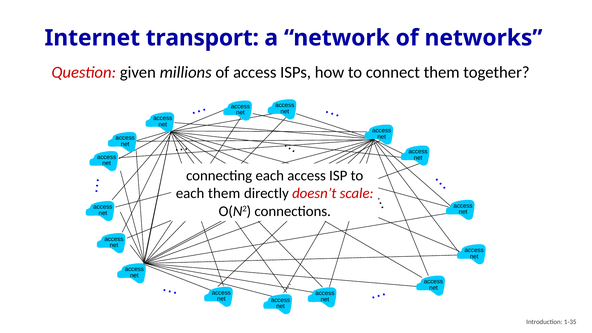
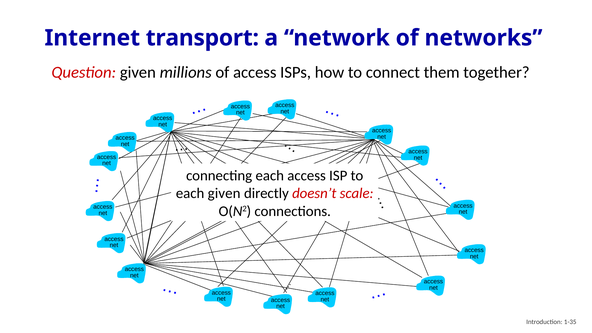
each them: them -> given
